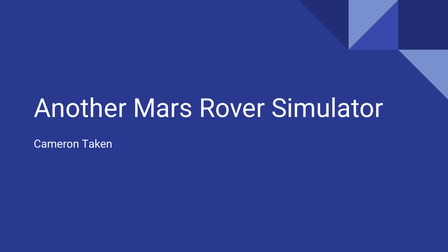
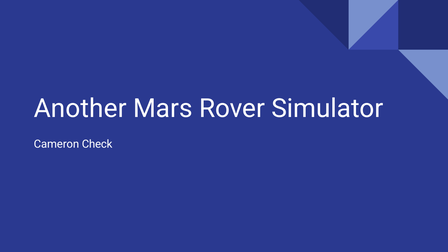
Taken: Taken -> Check
